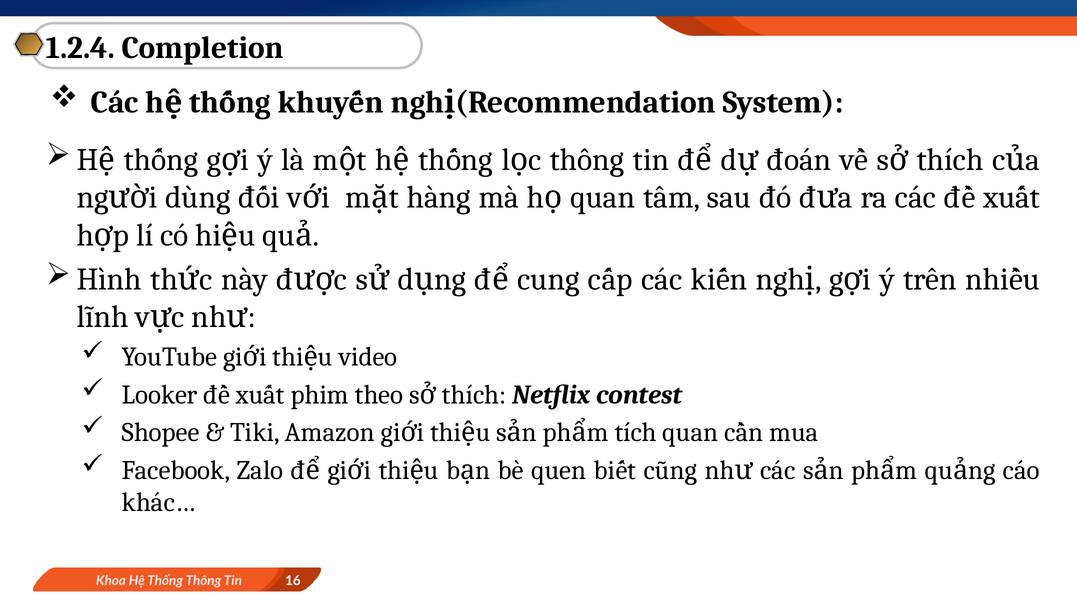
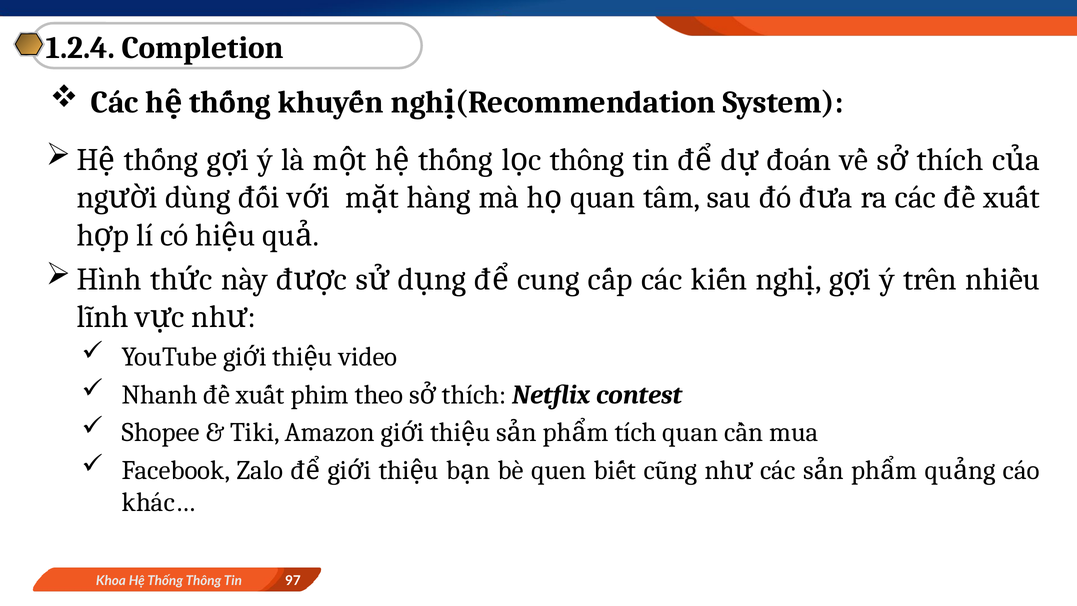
Looker: Looker -> Nhanh
16: 16 -> 97
